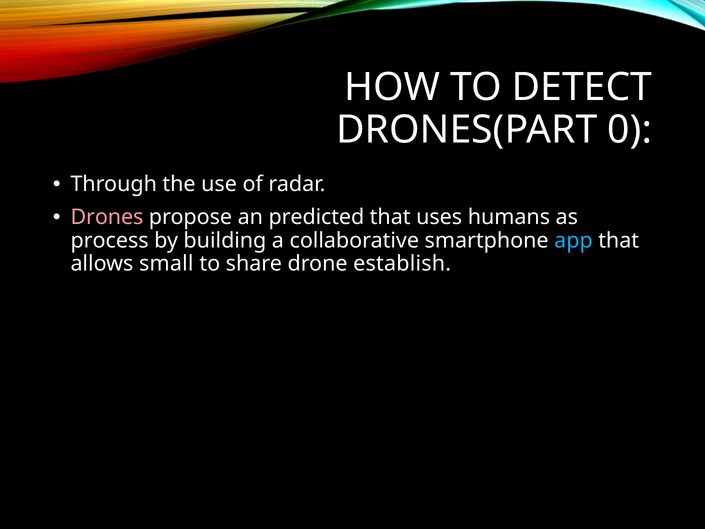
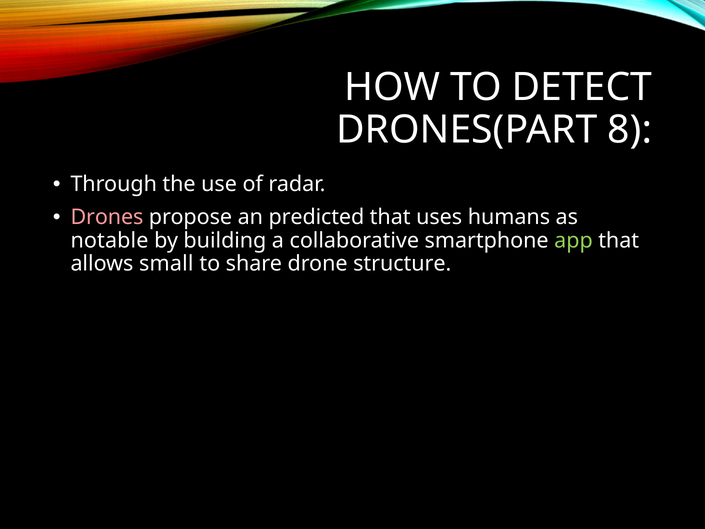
0: 0 -> 8
process: process -> notable
app colour: light blue -> light green
establish: establish -> structure
